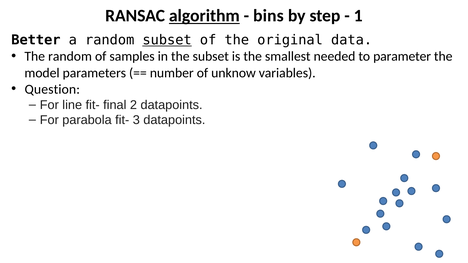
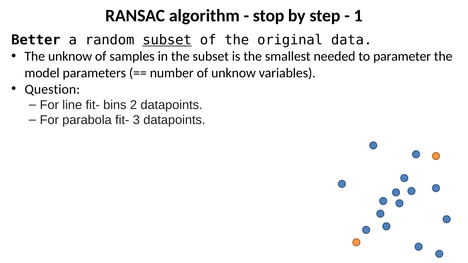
algorithm underline: present -> none
bins: bins -> stop
The random: random -> unknow
final: final -> bins
